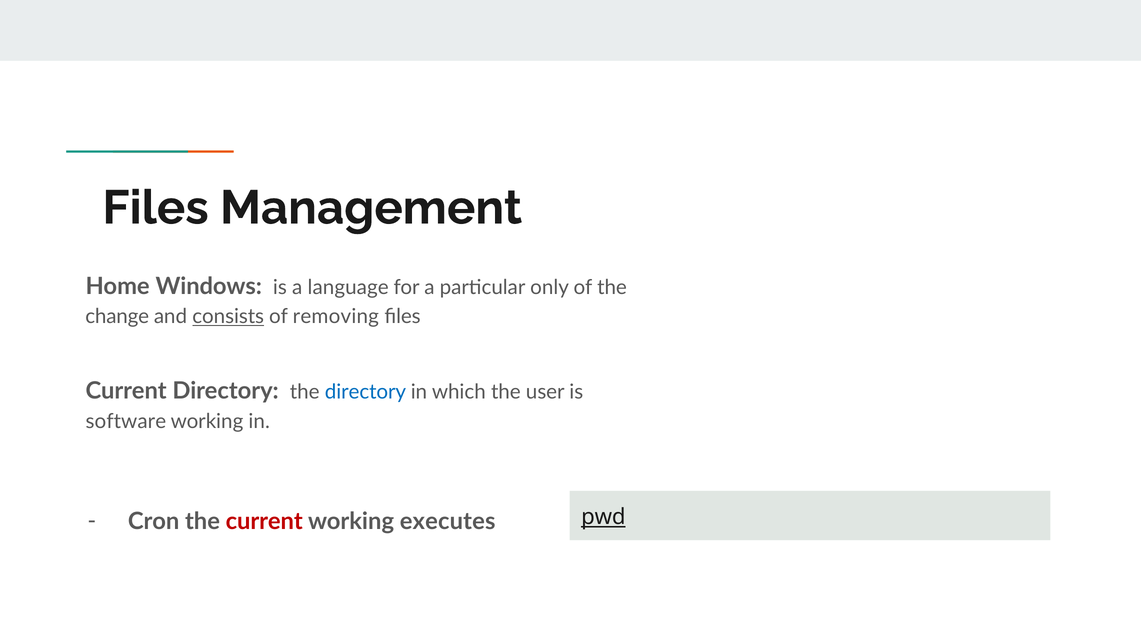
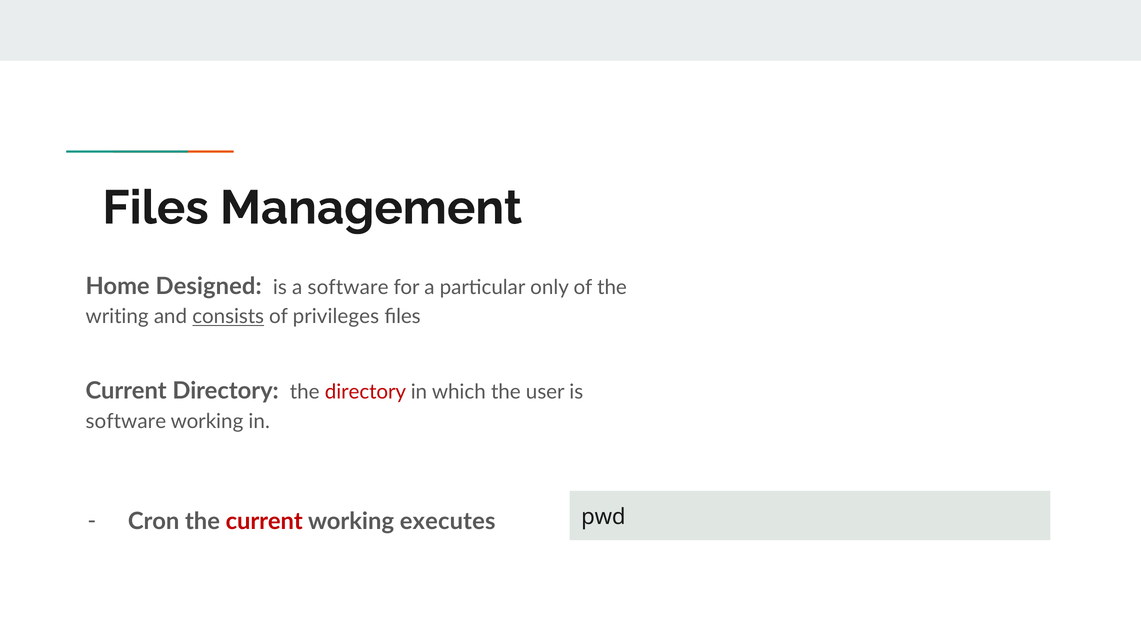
Windows: Windows -> Designed
a language: language -> software
change: change -> writing
removing: removing -> privileges
directory at (365, 392) colour: blue -> red
pwd underline: present -> none
